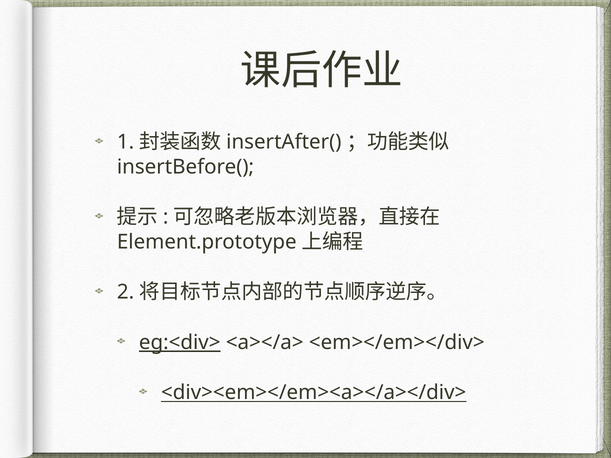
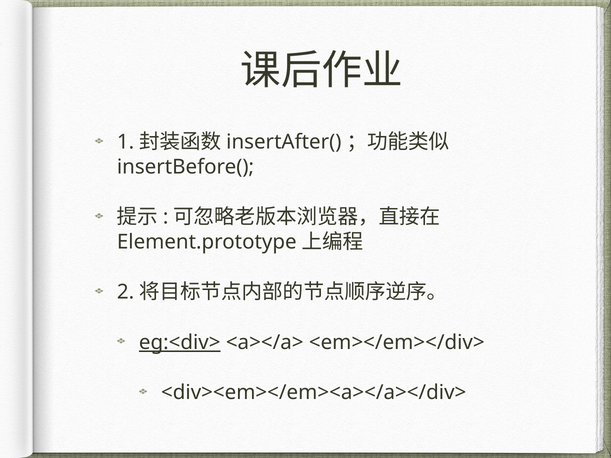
<div><em></em><a></a></div> underline: present -> none
